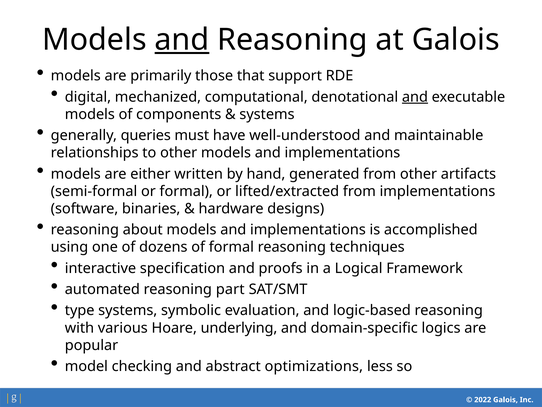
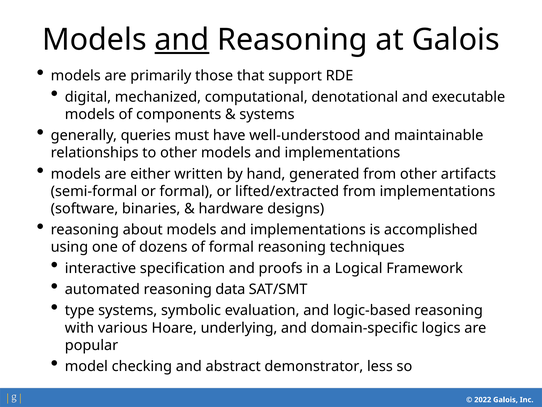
and at (415, 97) underline: present -> none
part: part -> data
optimizations: optimizations -> demonstrator
